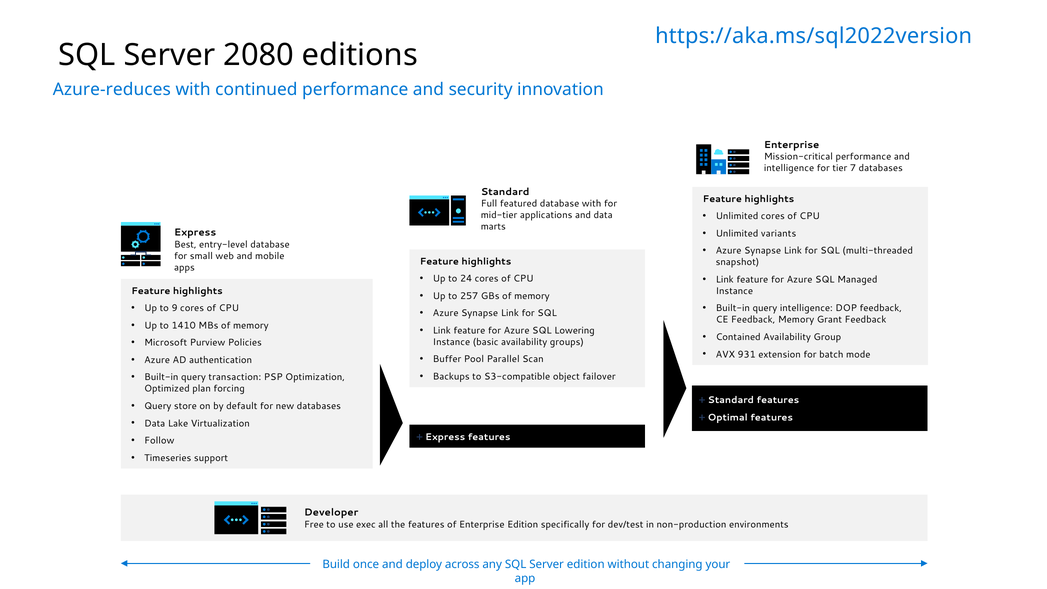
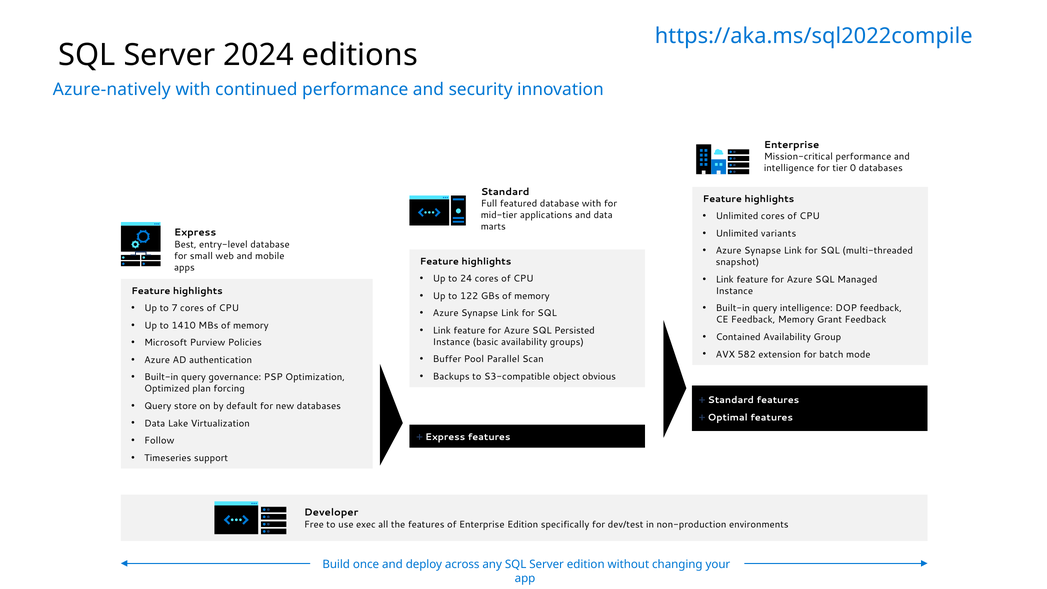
https://aka.ms/sql2022version: https://aka.ms/sql2022version -> https://aka.ms/sql2022compile
2080: 2080 -> 2024
Azure-reduces: Azure-reduces -> Azure-natively
7: 7 -> 0
257: 257 -> 122
9: 9 -> 7
Lowering: Lowering -> Persisted
931: 931 -> 582
failover: failover -> obvious
transaction: transaction -> governance
